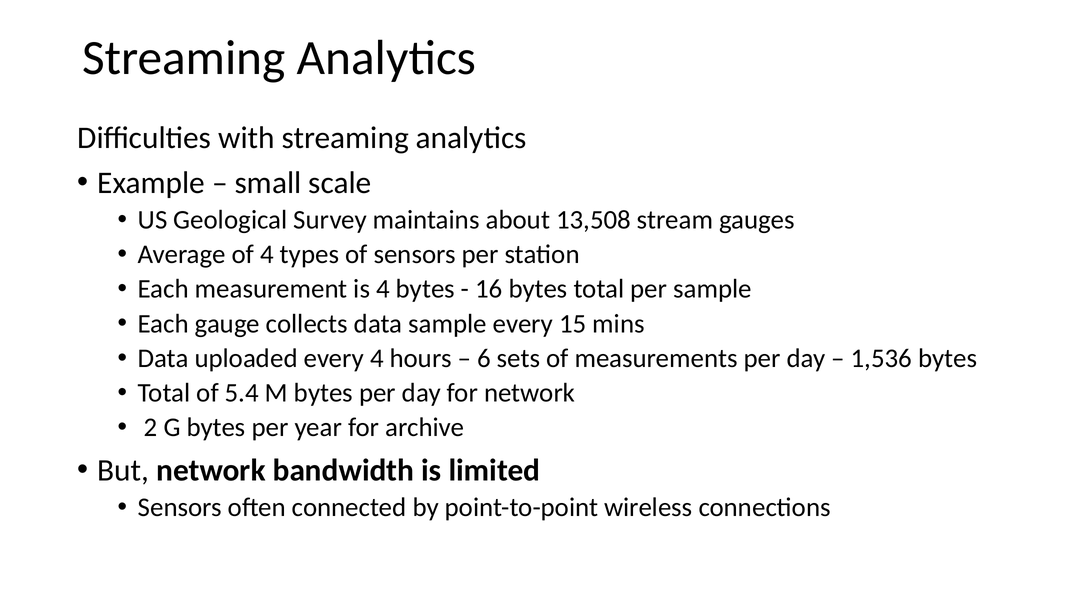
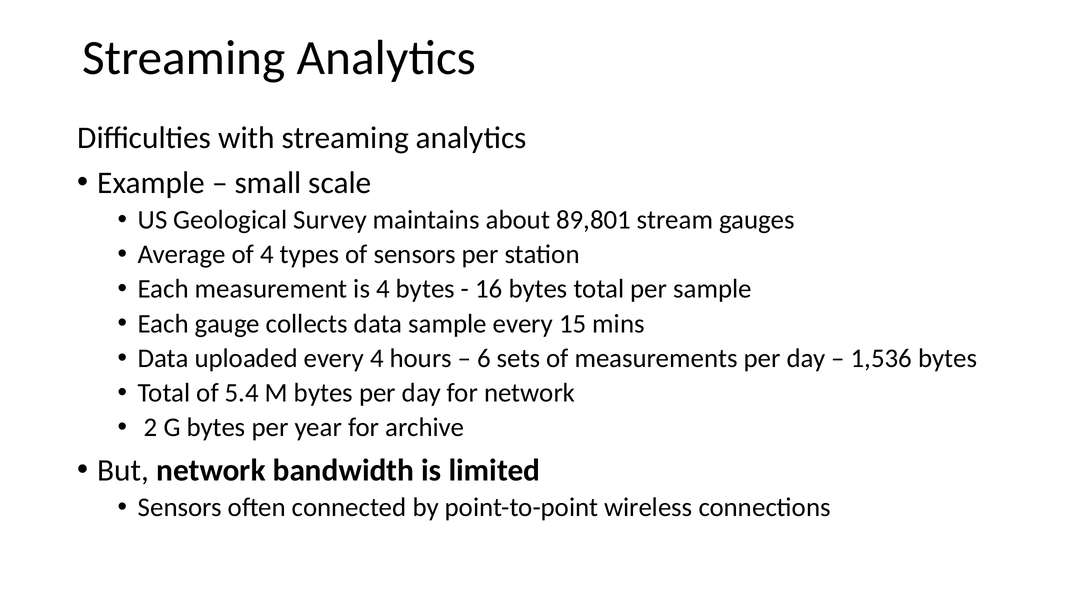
13,508: 13,508 -> 89,801
